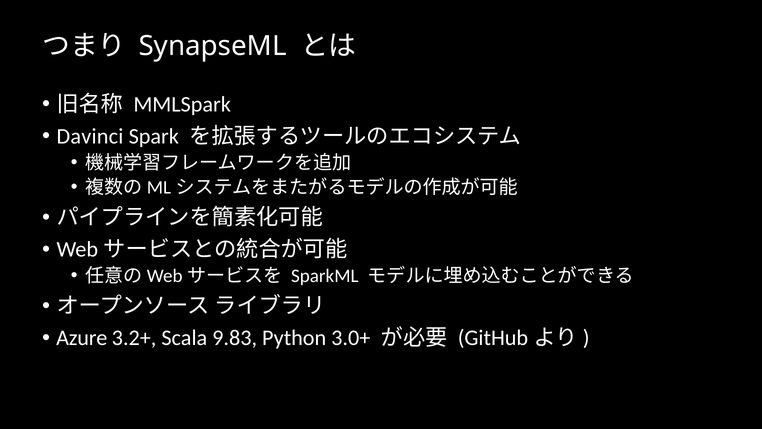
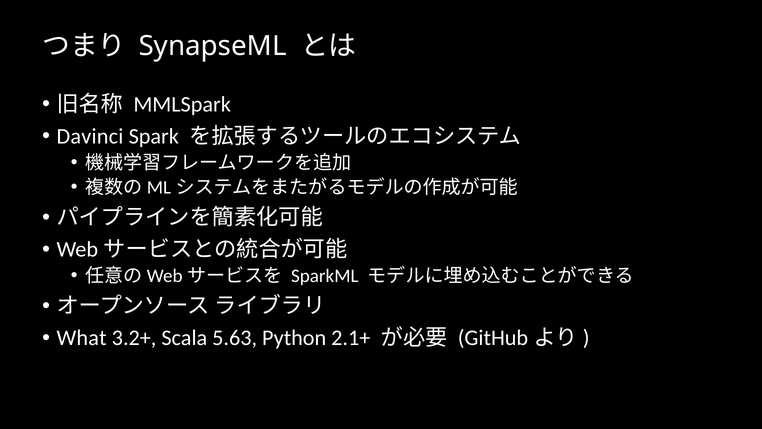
Azure: Azure -> What
9.83: 9.83 -> 5.63
3.0+: 3.0+ -> 2.1+
